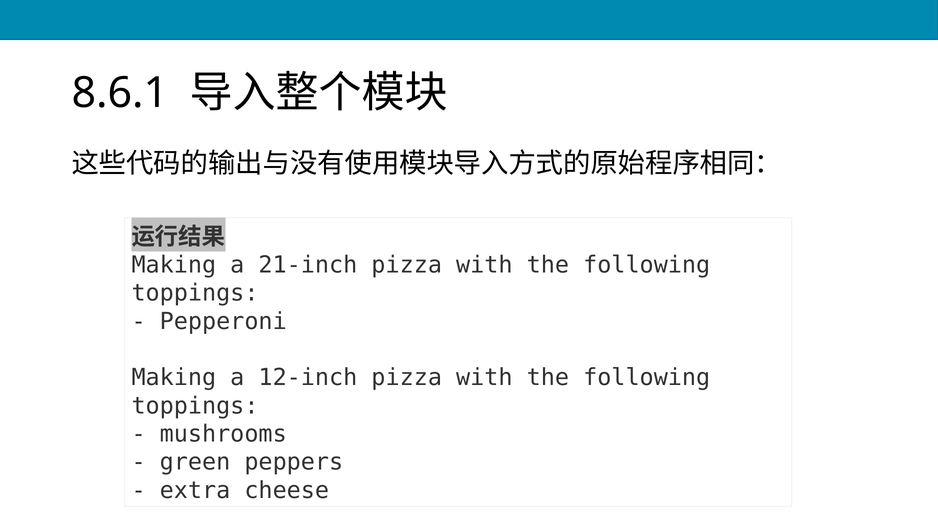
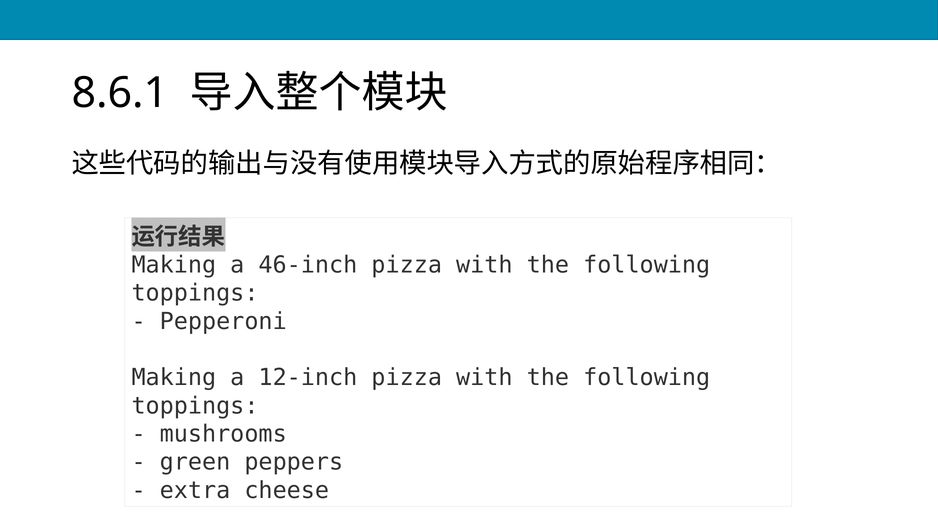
21-inch: 21-inch -> 46-inch
